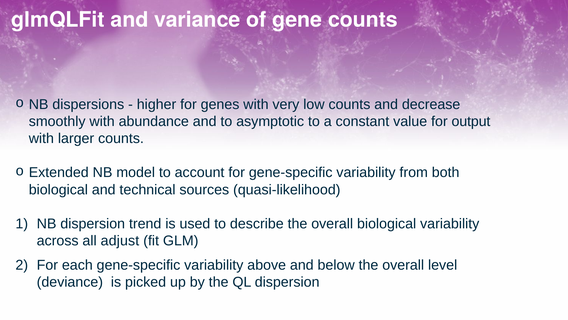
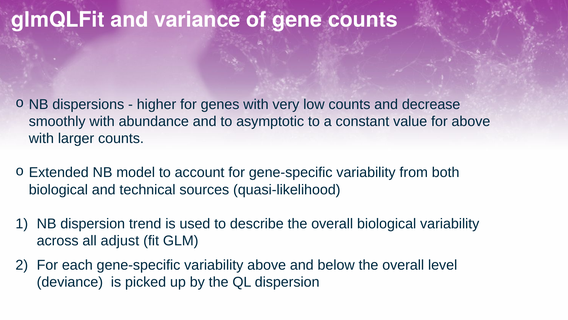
for output: output -> above
